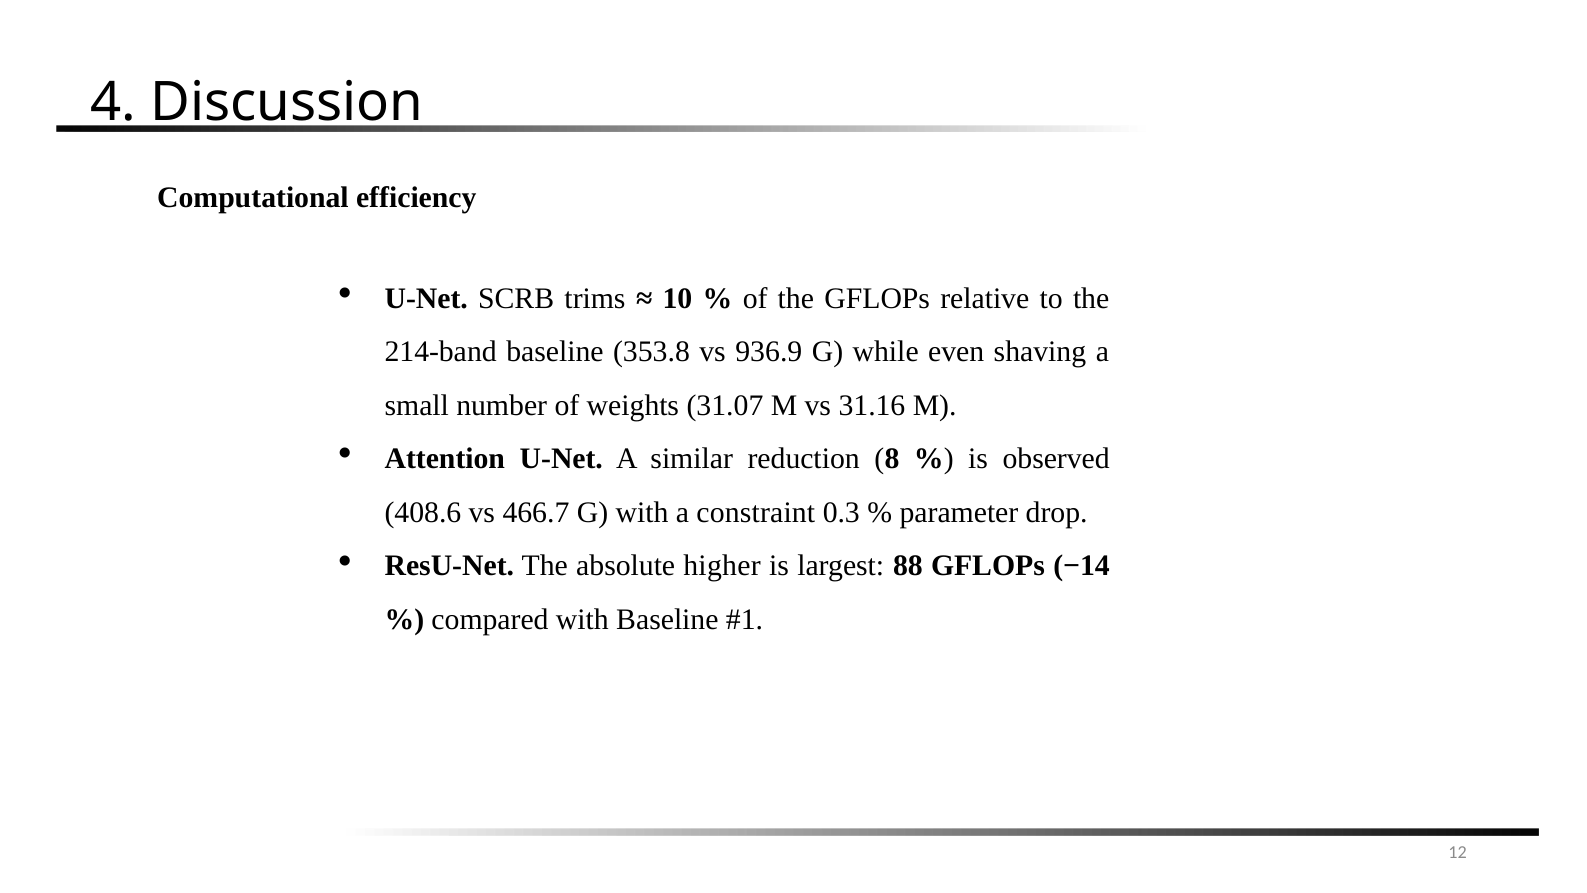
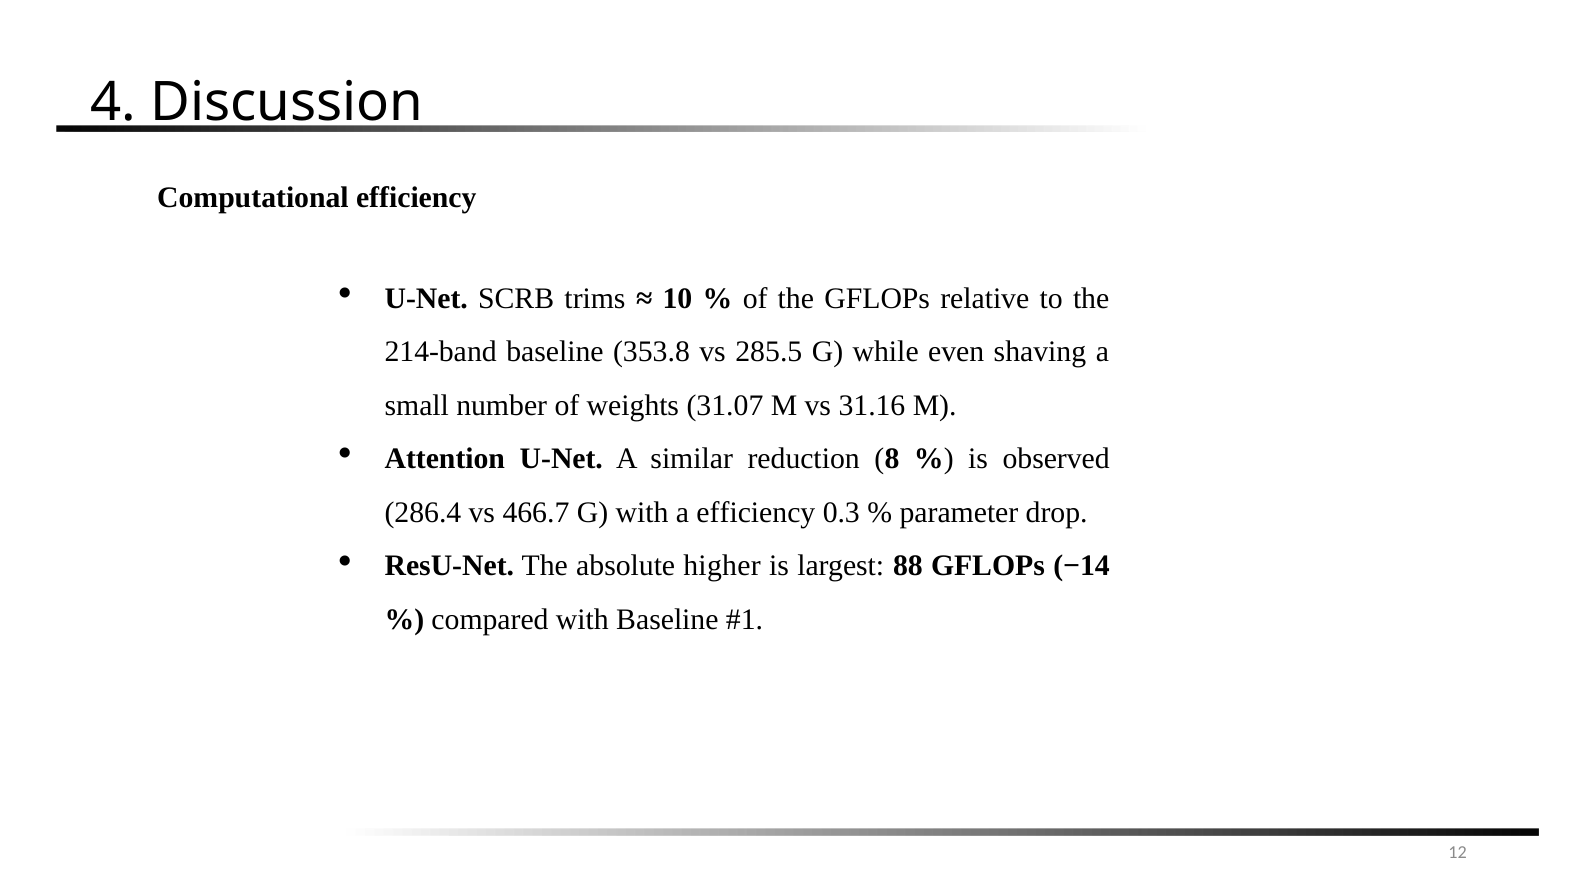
936.9: 936.9 -> 285.5
408.6: 408.6 -> 286.4
a constraint: constraint -> efficiency
